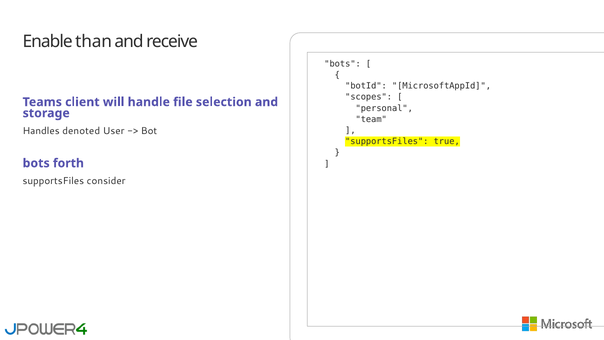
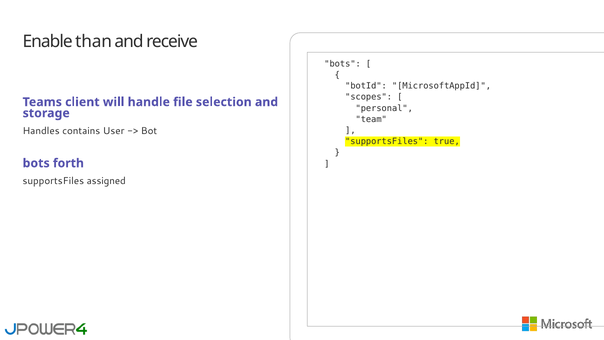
denoted: denoted -> contains
consider: consider -> assigned
